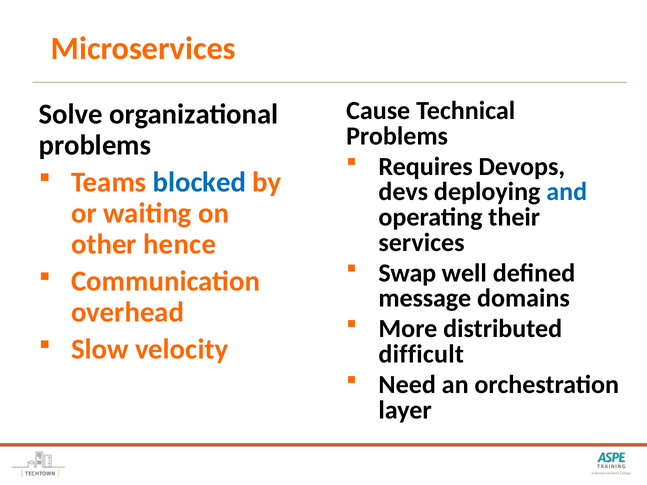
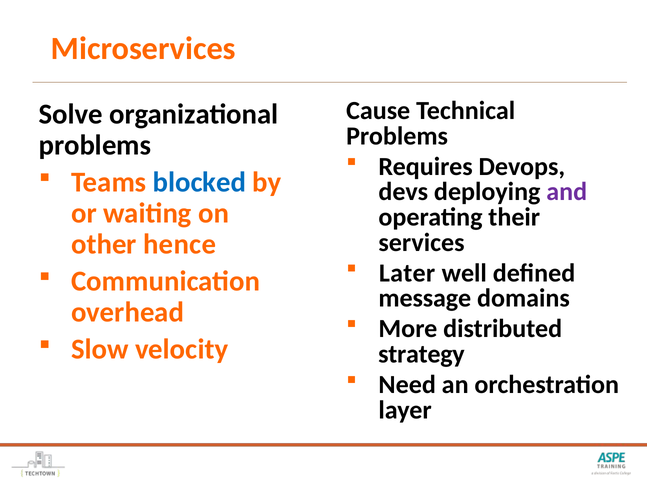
and colour: blue -> purple
Swap: Swap -> Later
difficult: difficult -> strategy
